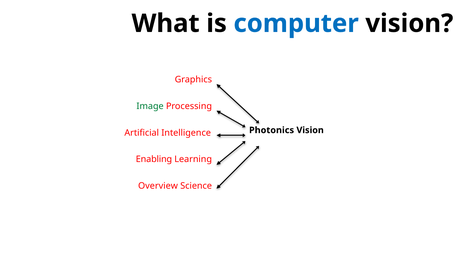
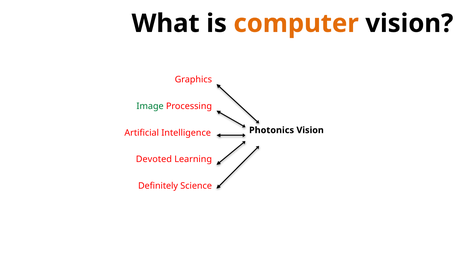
computer colour: blue -> orange
Enabling: Enabling -> Devoted
Overview: Overview -> Definitely
